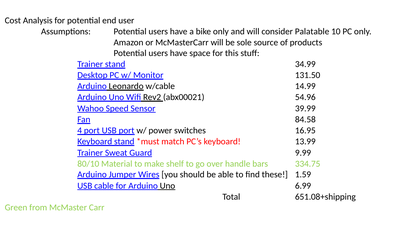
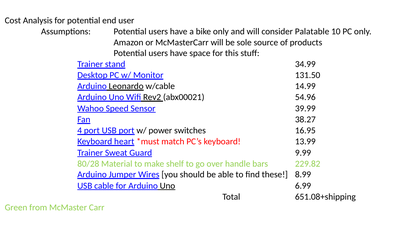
84.58: 84.58 -> 38.27
Keyboard stand: stand -> heart
80/10: 80/10 -> 80/28
334.75: 334.75 -> 229.82
1.59: 1.59 -> 8.99
